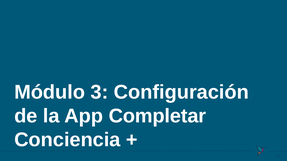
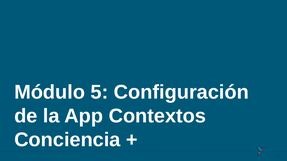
3: 3 -> 5
Completar: Completar -> Contextos
